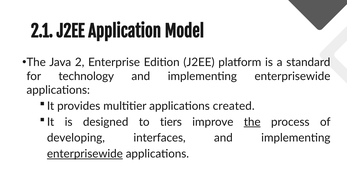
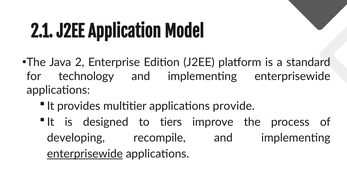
created: created -> provide
the at (252, 122) underline: present -> none
interfaces: interfaces -> recompile
